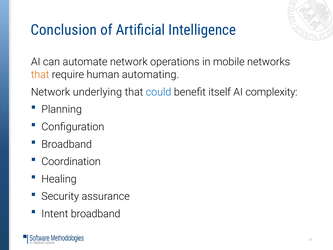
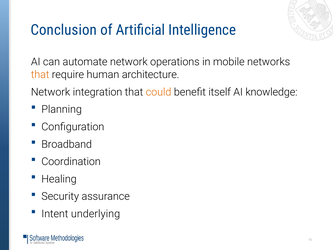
automating: automating -> architecture
underlying: underlying -> integration
could colour: blue -> orange
complexity: complexity -> knowledge
Intent broadband: broadband -> underlying
